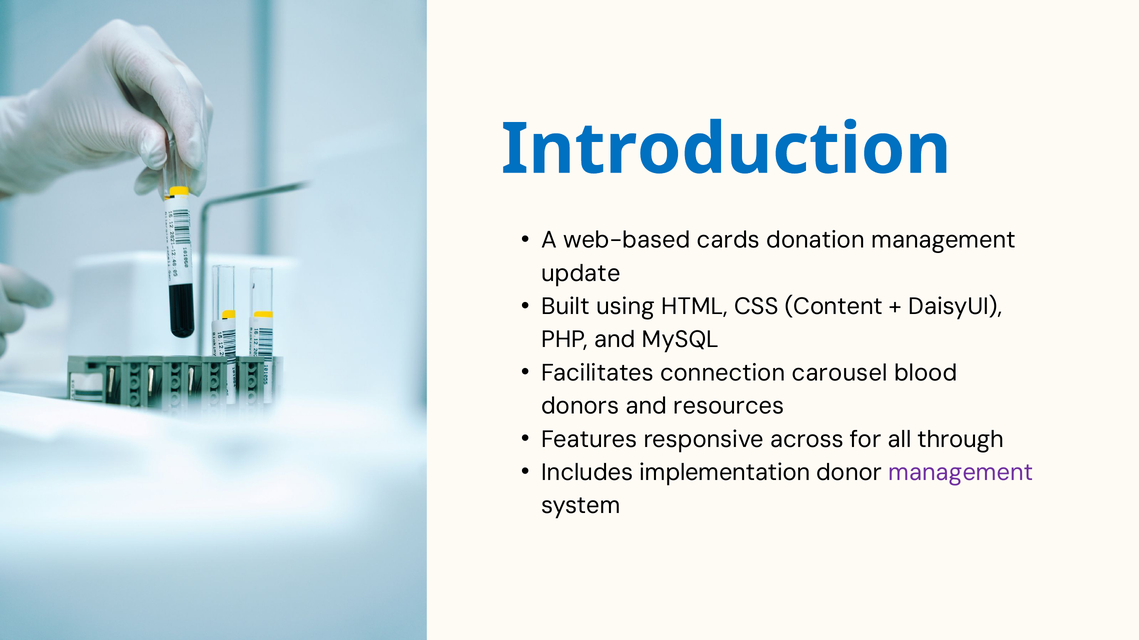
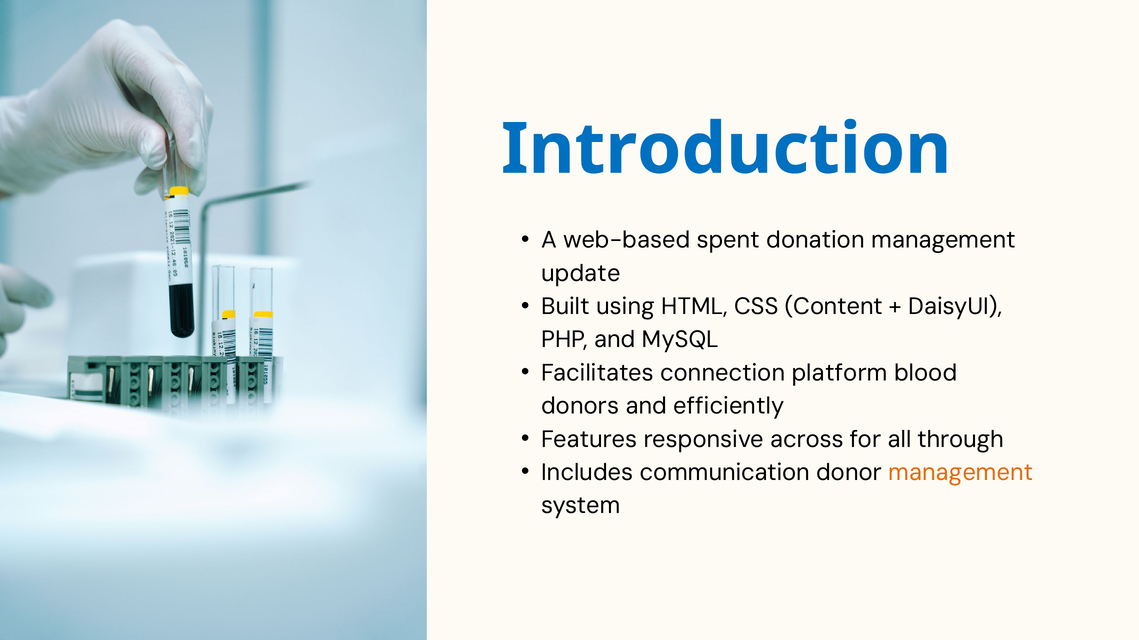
cards: cards -> spent
carousel: carousel -> platform
resources: resources -> efficiently
implementation: implementation -> communication
management at (961, 473) colour: purple -> orange
